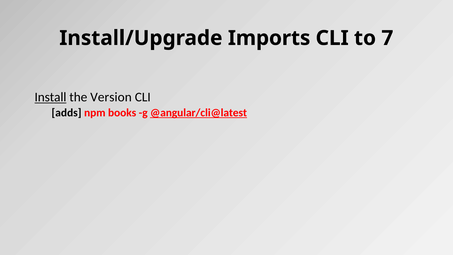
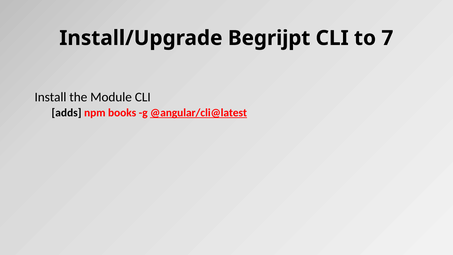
Imports: Imports -> Begrijpt
Install underline: present -> none
Version: Version -> Module
